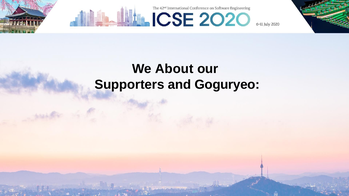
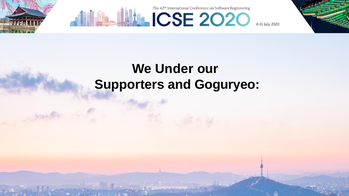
About: About -> Under
